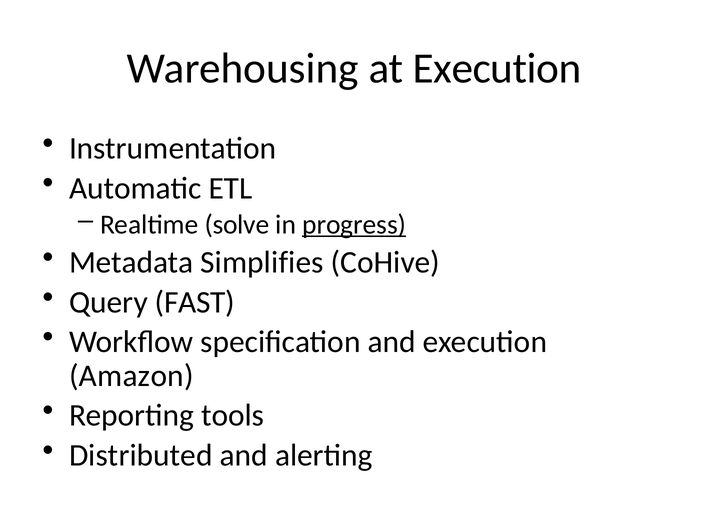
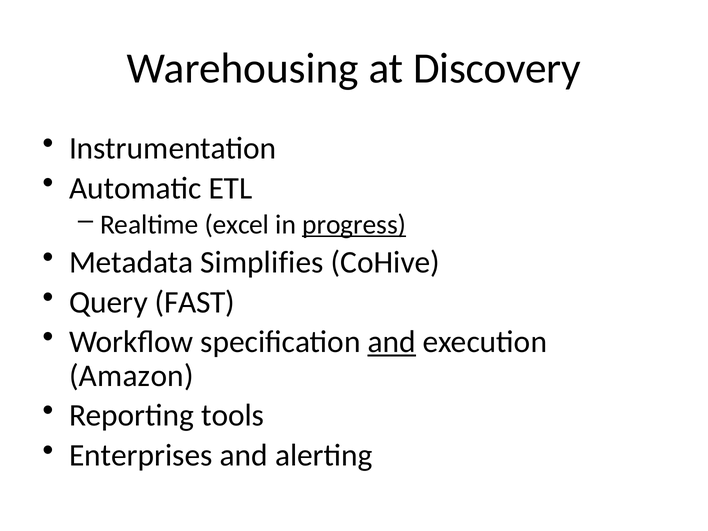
at Execution: Execution -> Discovery
solve: solve -> excel
and at (392, 342) underline: none -> present
Distributed: Distributed -> Enterprises
